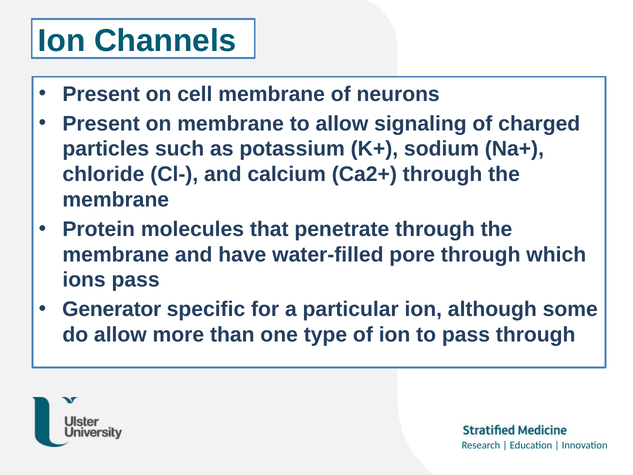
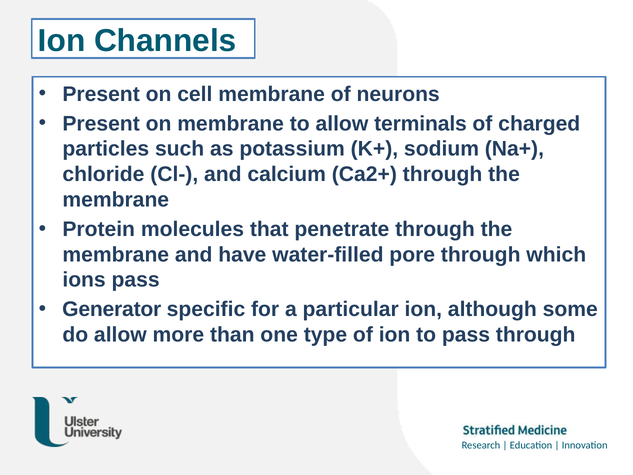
signaling: signaling -> terminals
